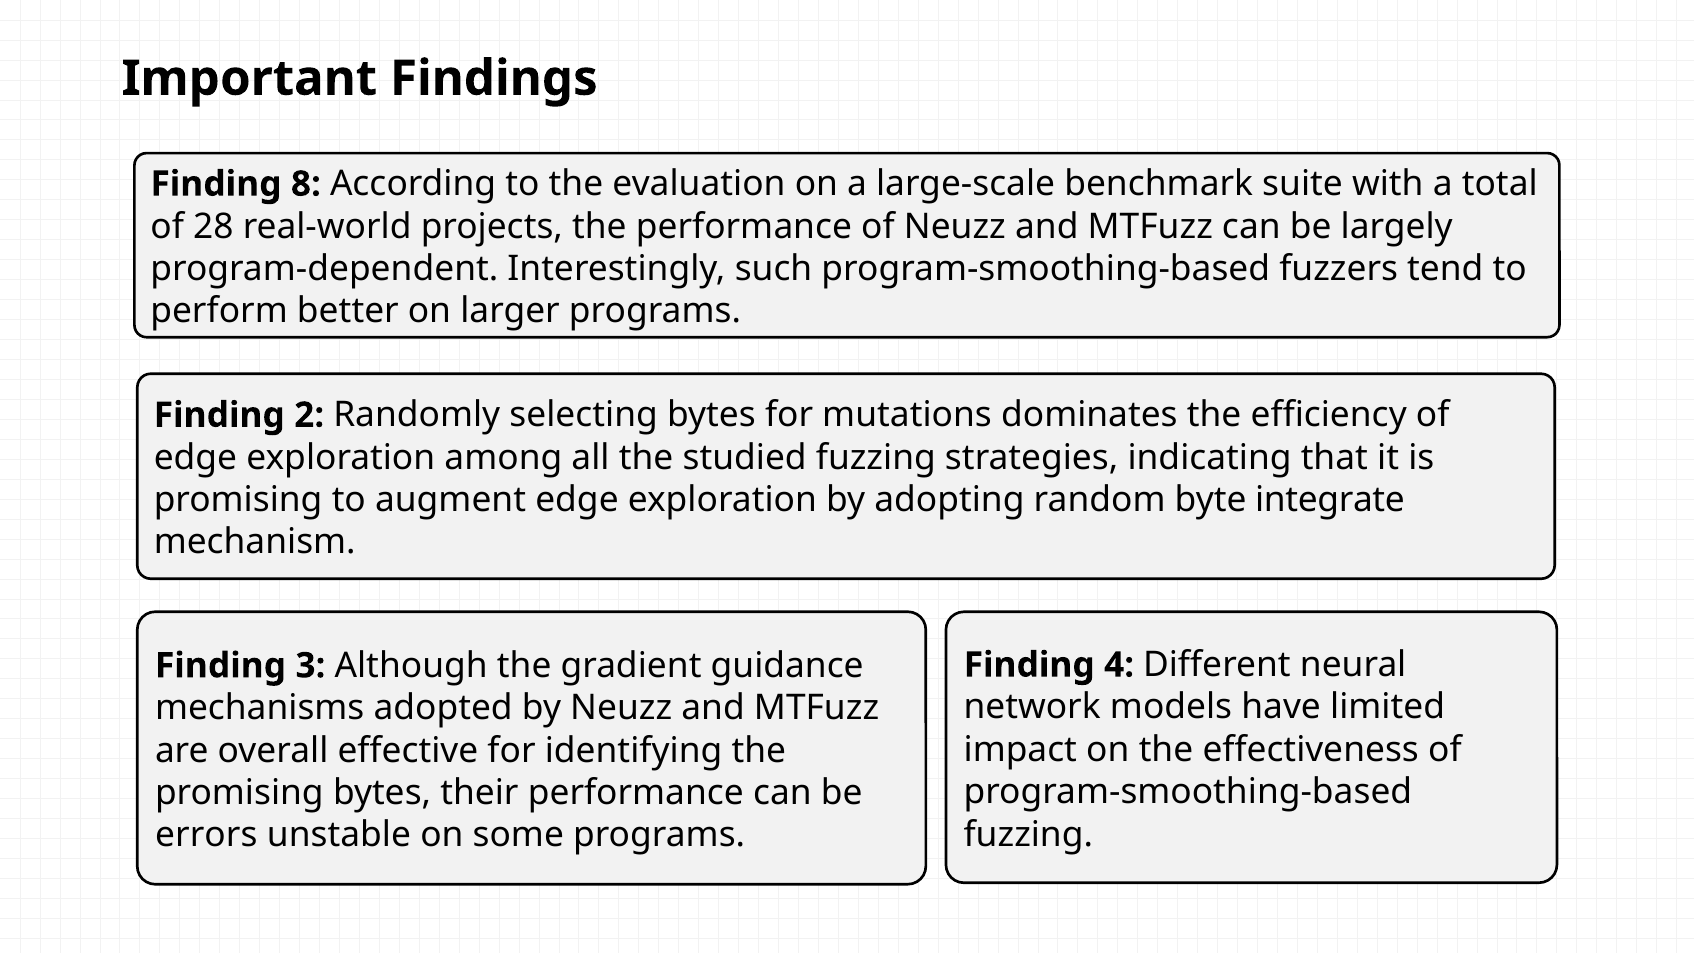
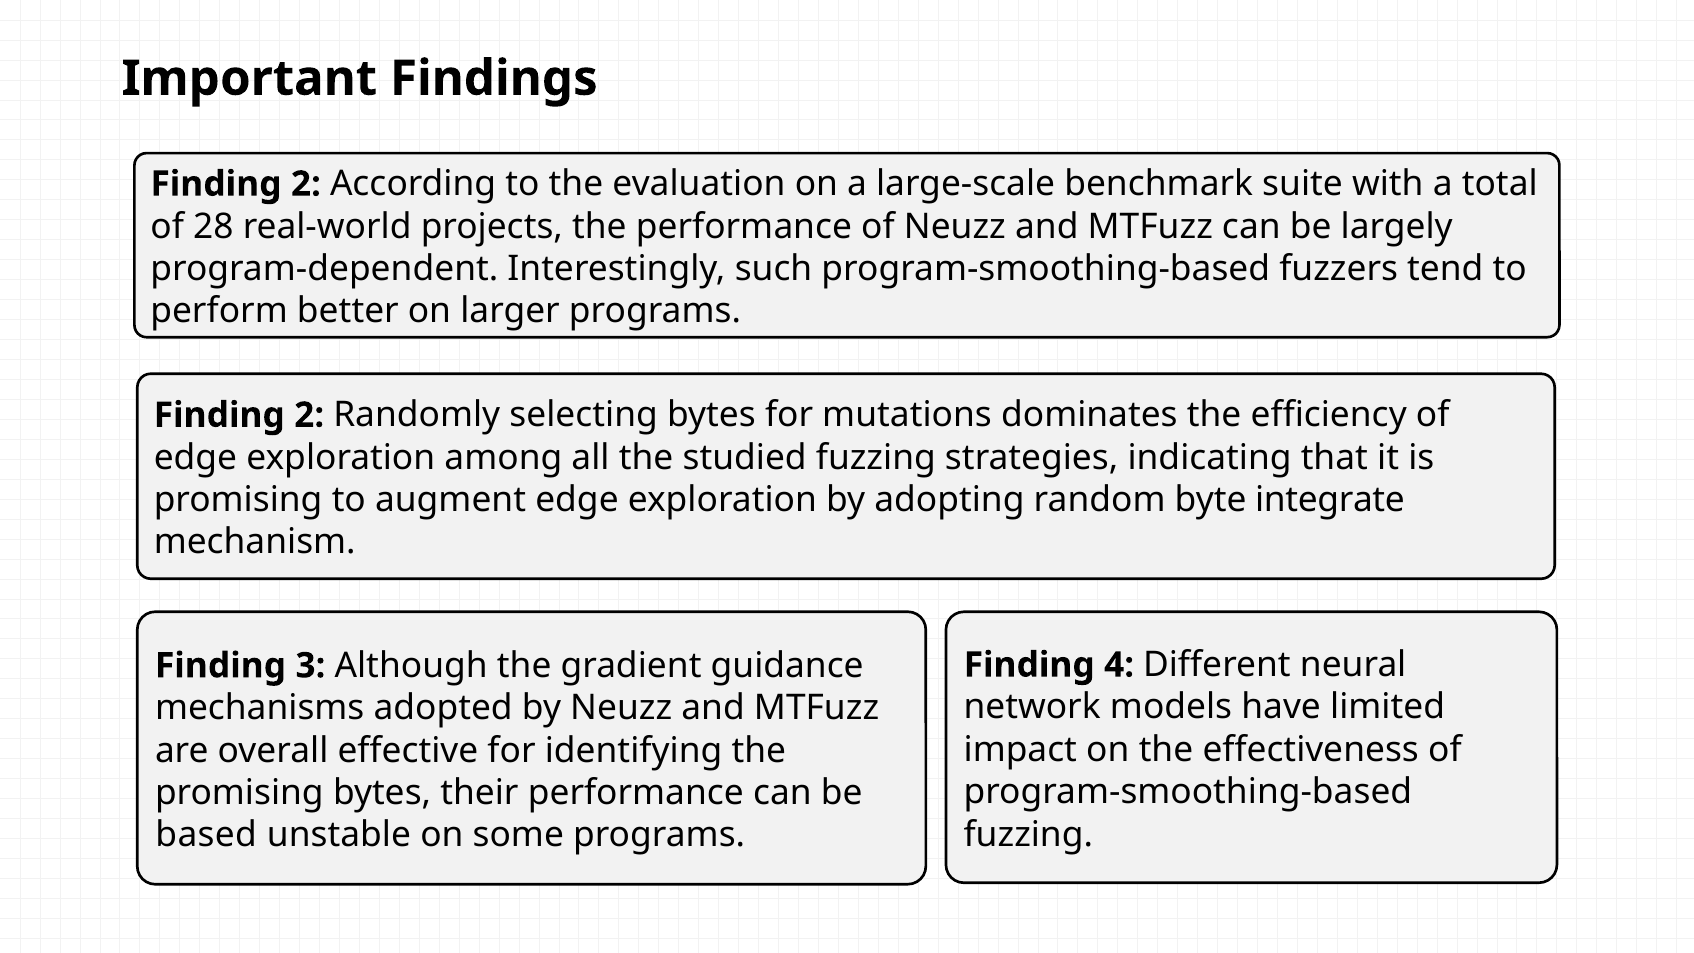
8 at (306, 184): 8 -> 2
errors: errors -> based
